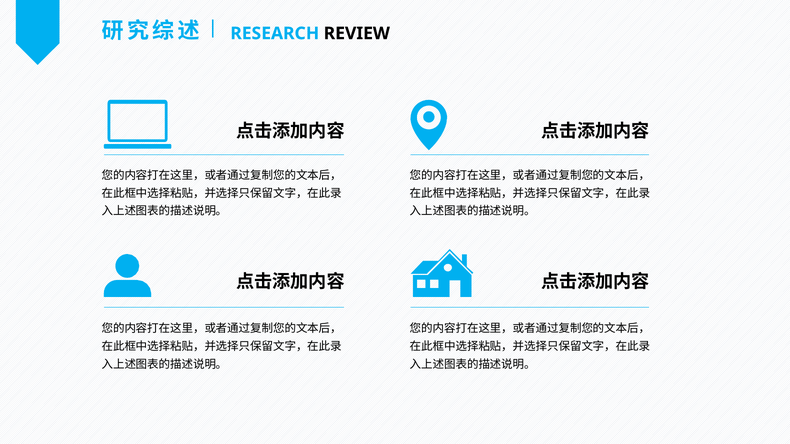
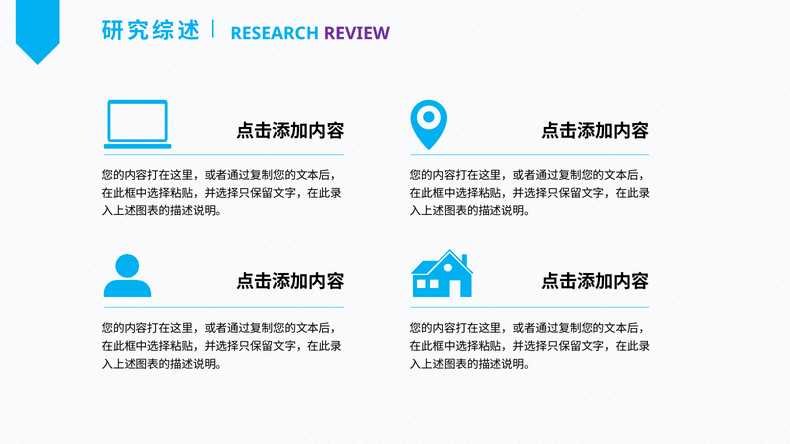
REVIEW colour: black -> purple
